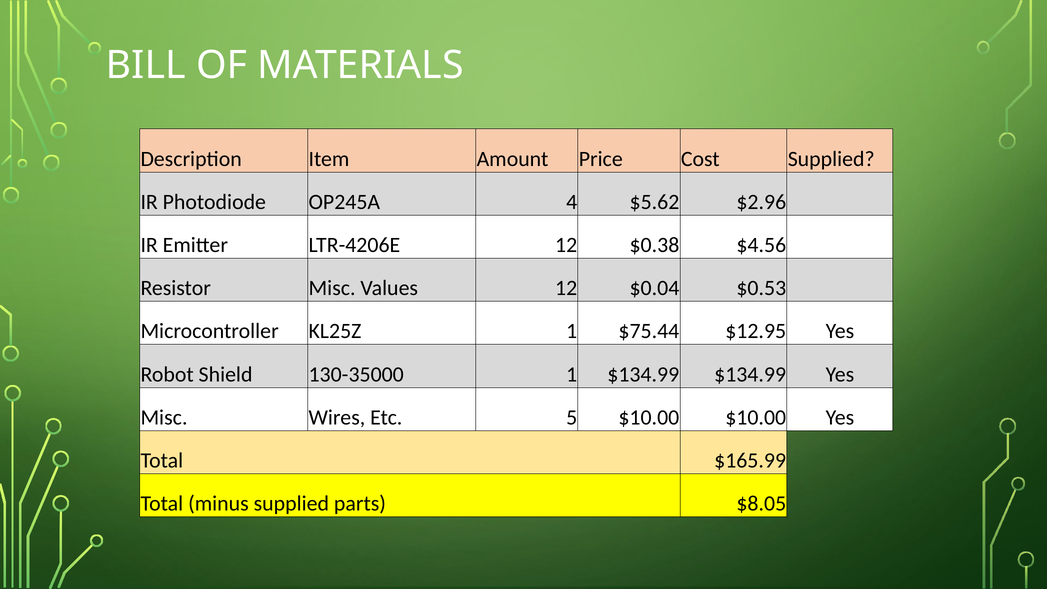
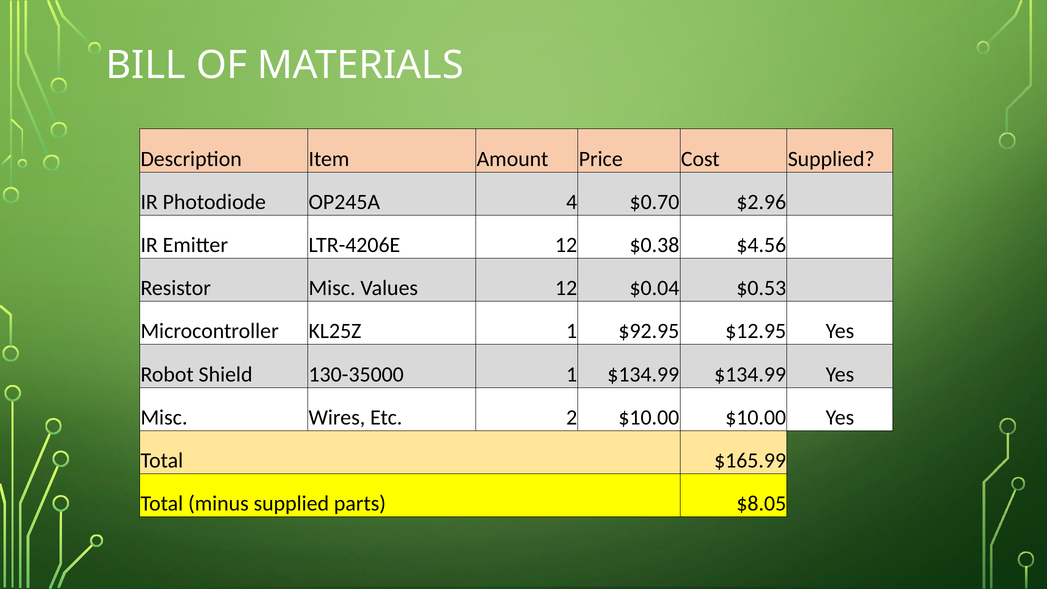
$5.62: $5.62 -> $0.70
$75.44: $75.44 -> $92.95
5: 5 -> 2
